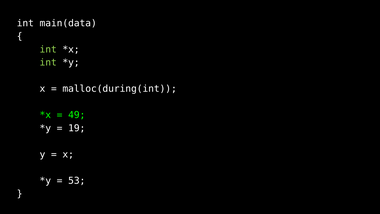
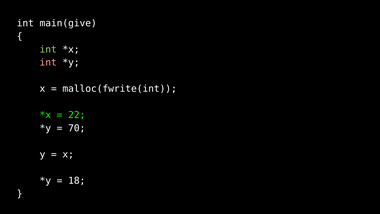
main(data: main(data -> main(give
int at (48, 63) colour: light green -> pink
malloc(during(int: malloc(during(int -> malloc(fwrite(int
49: 49 -> 22
19: 19 -> 70
53: 53 -> 18
